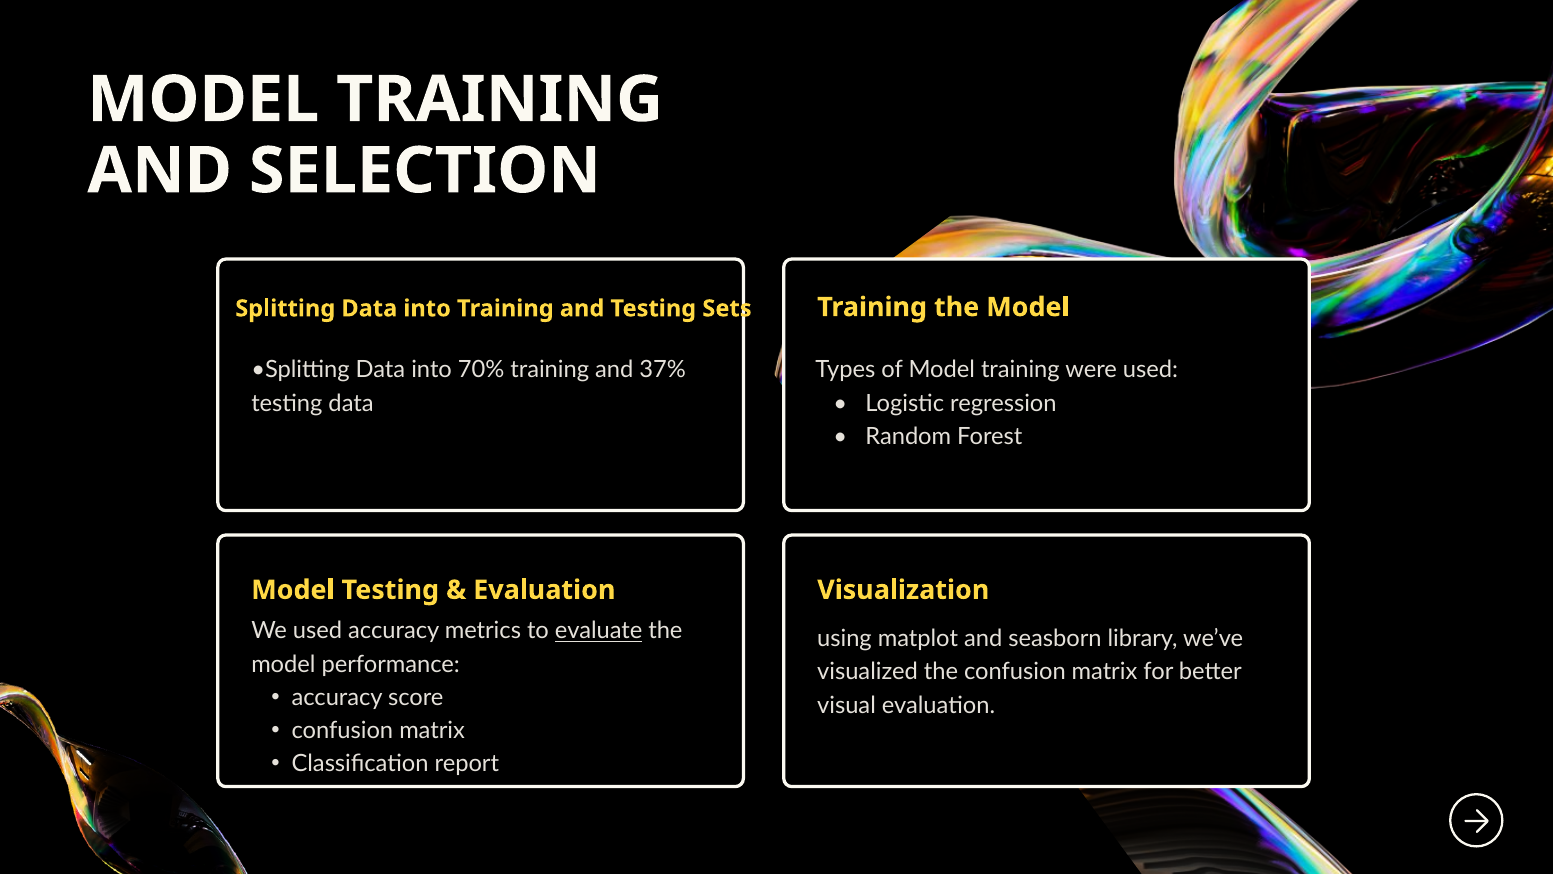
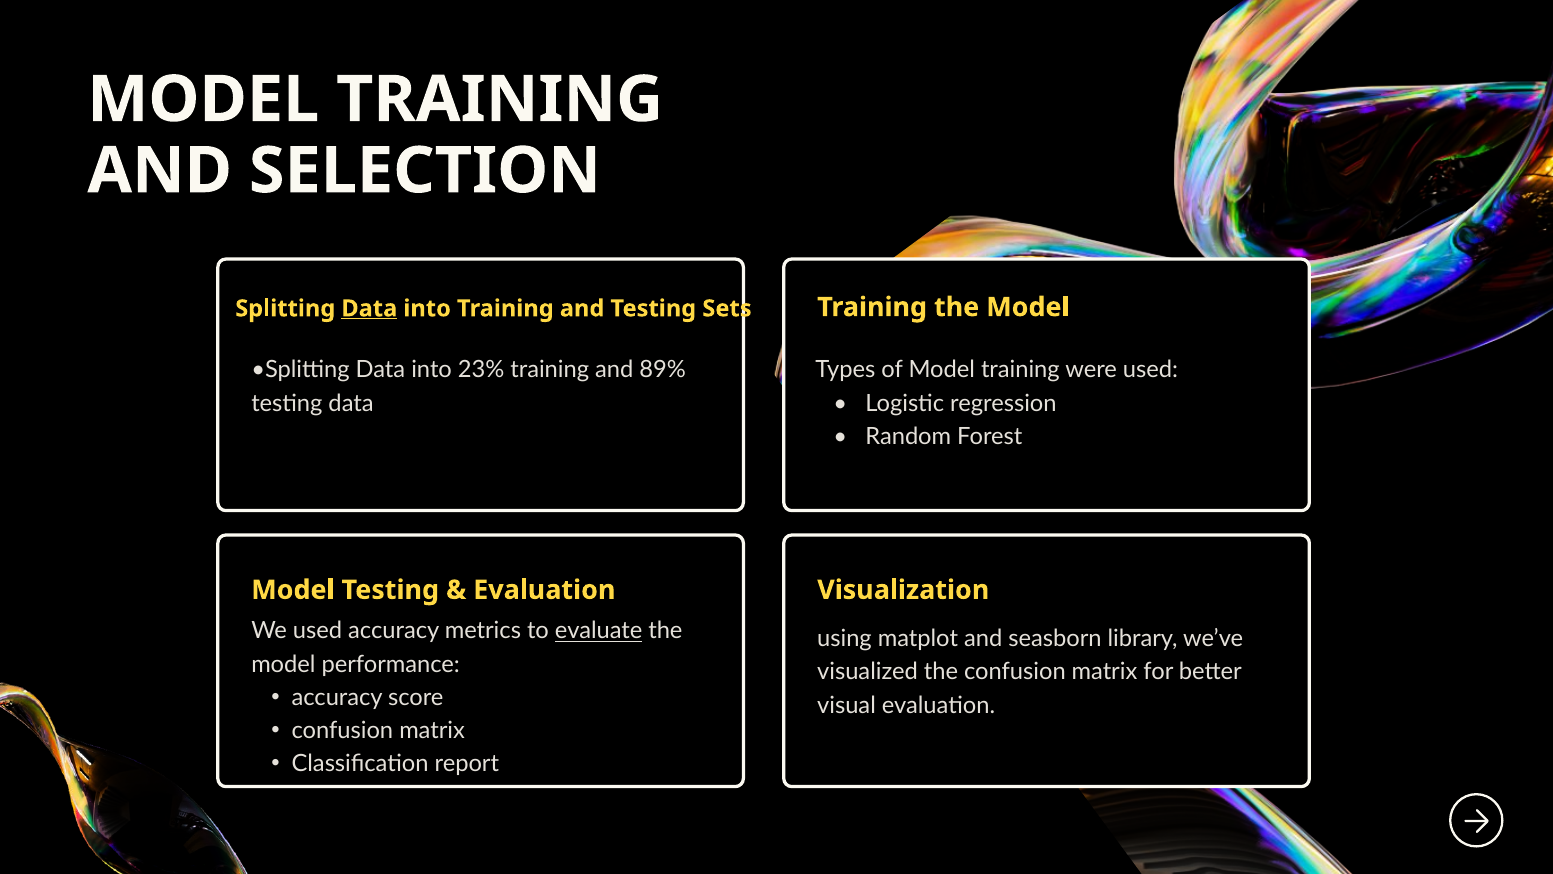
Data at (369, 308) underline: none -> present
70%: 70% -> 23%
37%: 37% -> 89%
